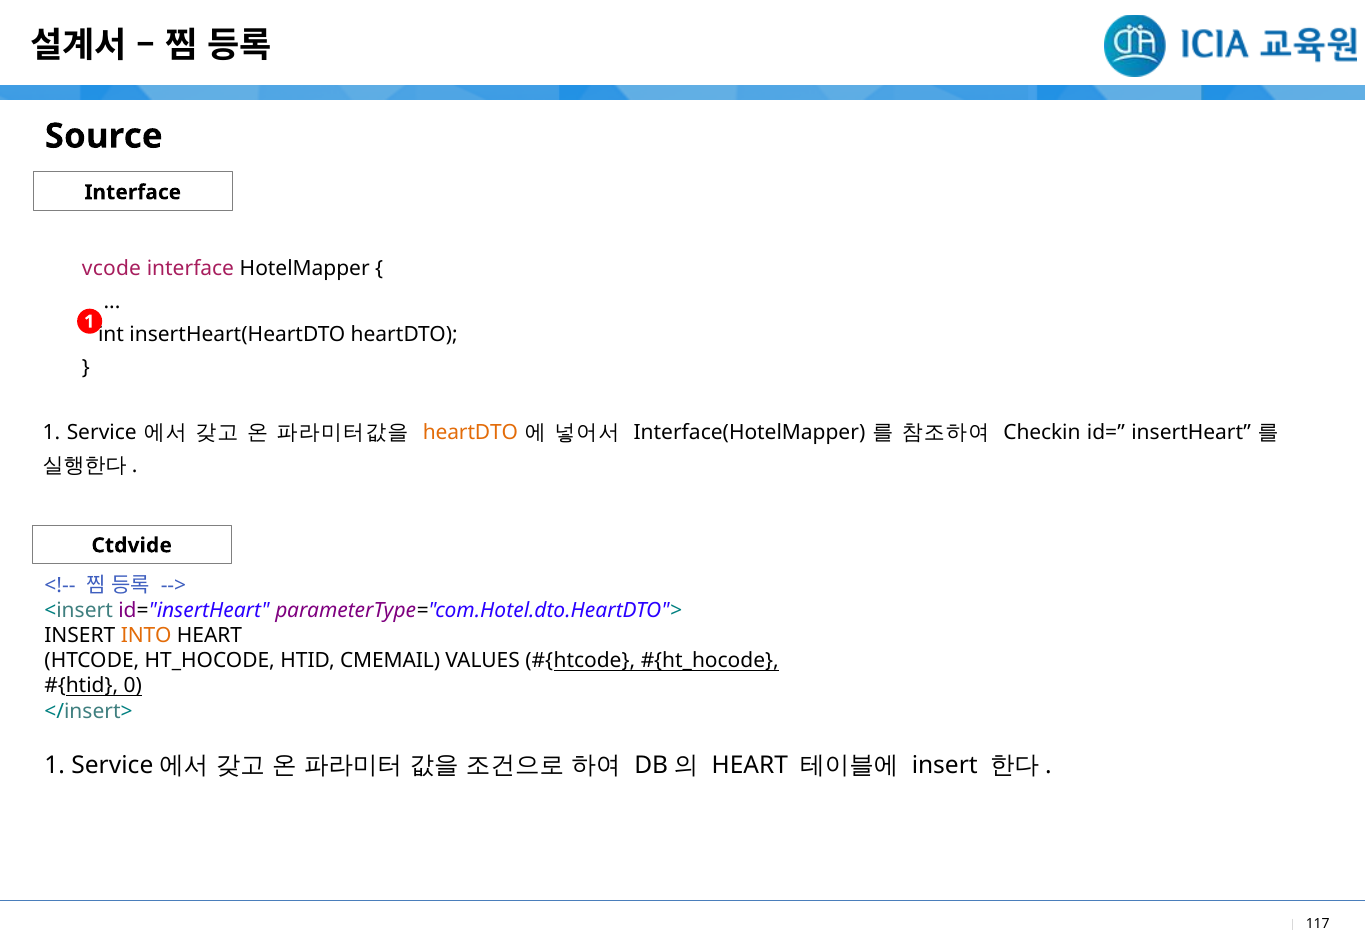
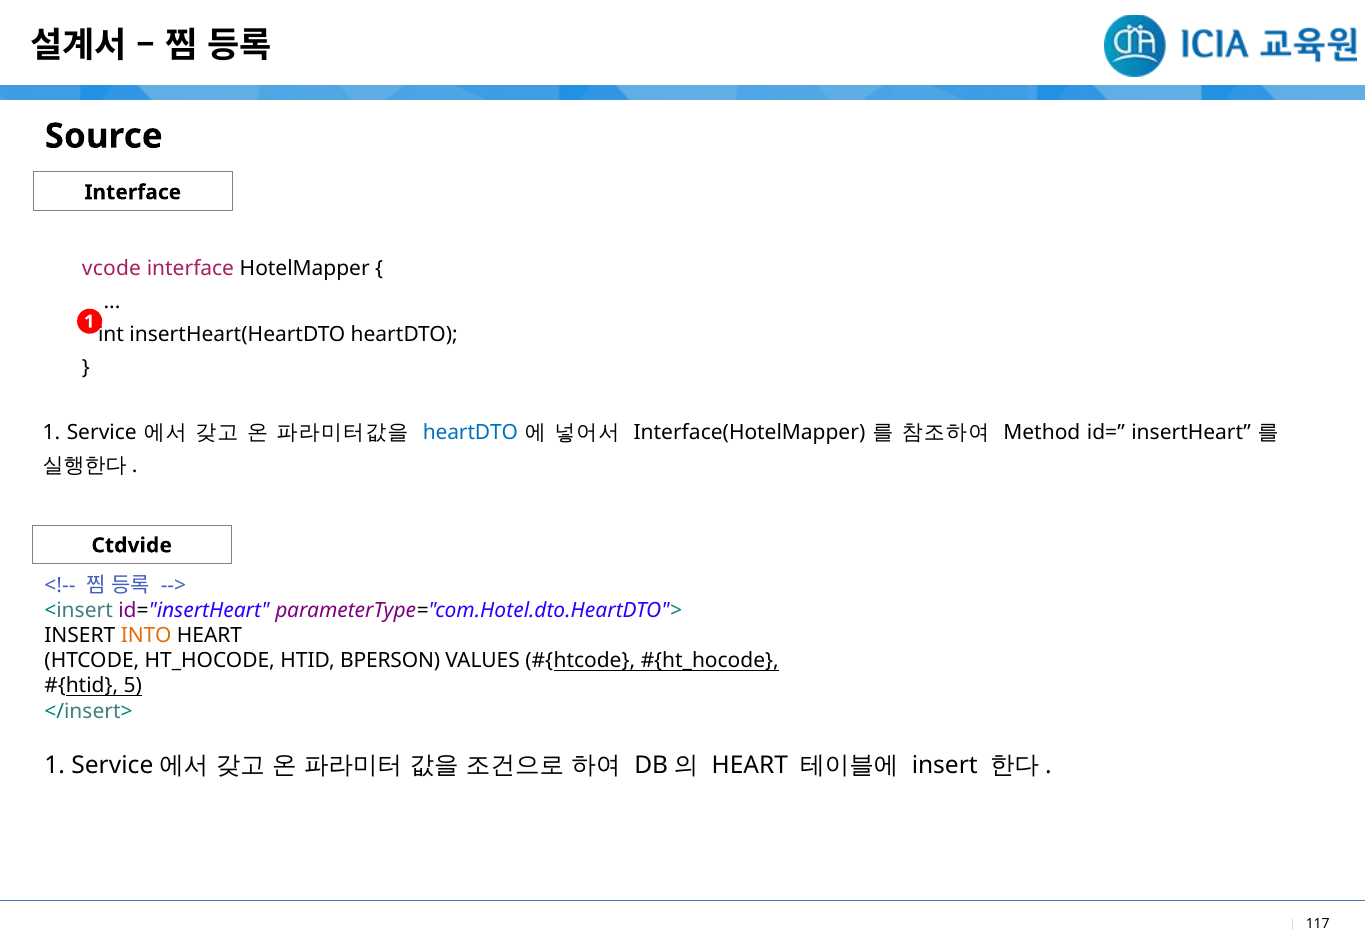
heartDTO at (470, 433) colour: orange -> blue
Checkin: Checkin -> Method
CMEMAIL: CMEMAIL -> BPERSON
0: 0 -> 5
